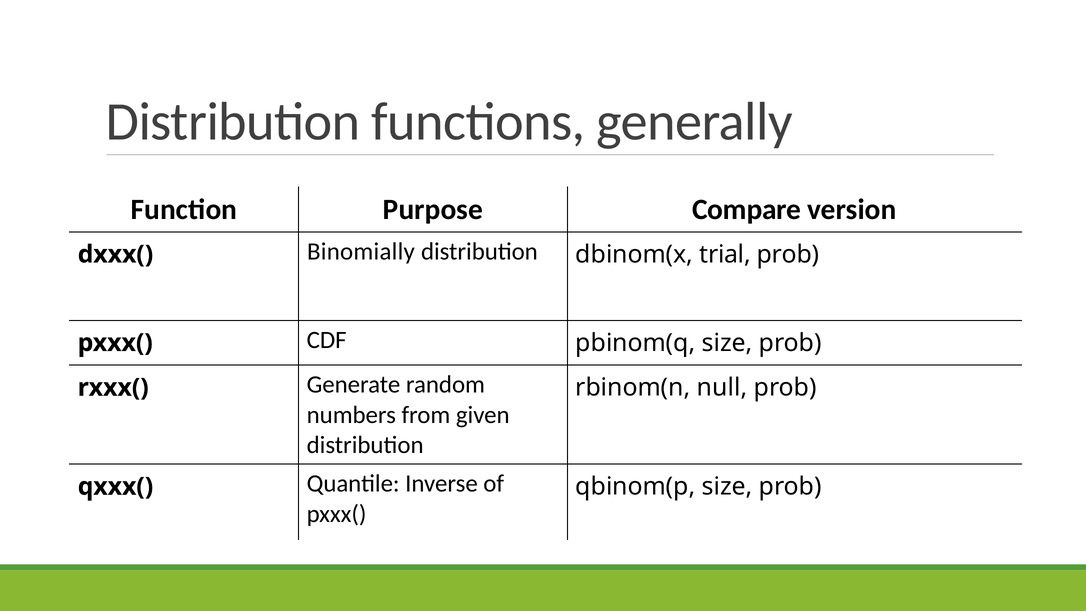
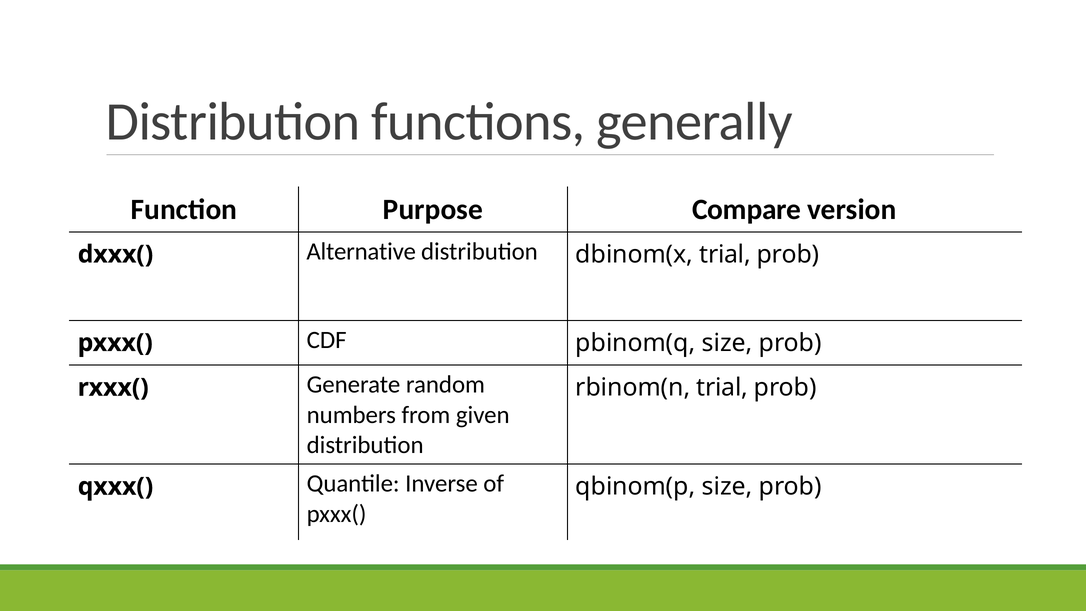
Binomially: Binomially -> Alternative
rbinom(n null: null -> trial
